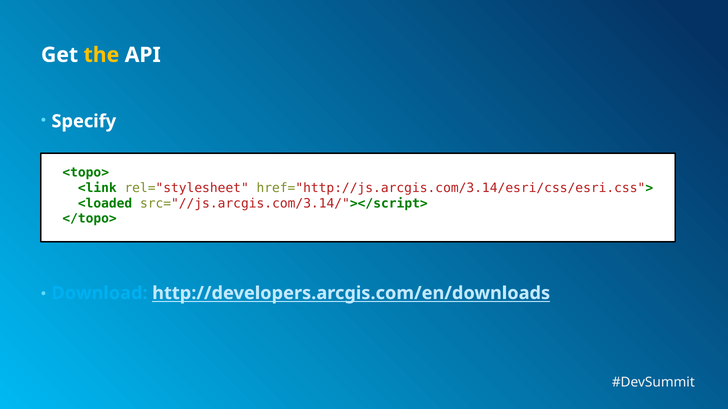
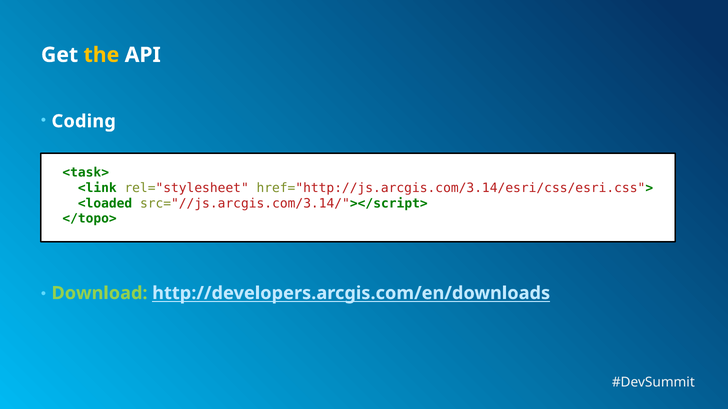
Specify: Specify -> Coding
<topo>: <topo> -> <task>
Download colour: light blue -> light green
